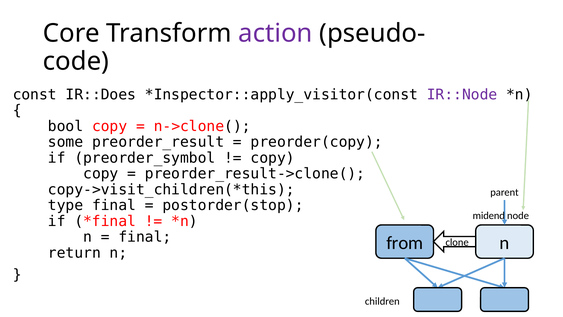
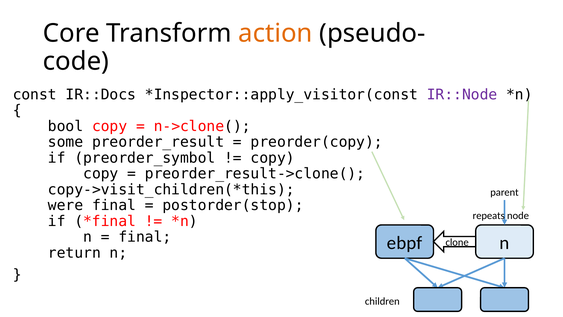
action colour: purple -> orange
IR::Does: IR::Does -> IR::Docs
type: type -> were
midend: midend -> repeats
from: from -> ebpf
